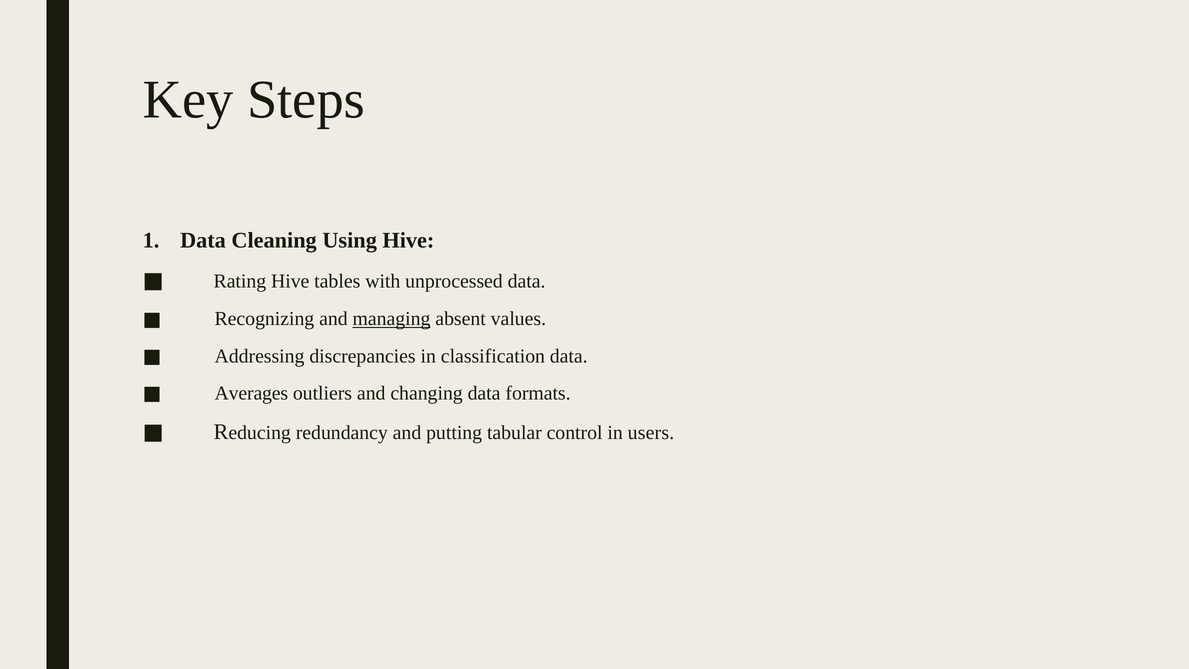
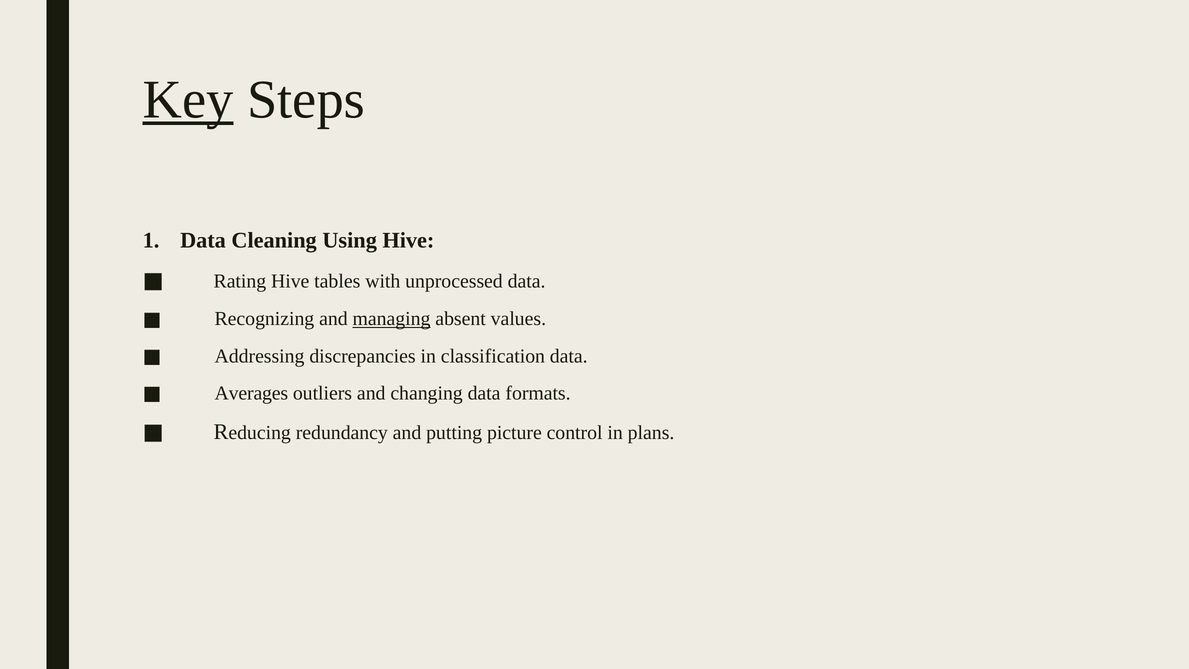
Key underline: none -> present
tabular: tabular -> picture
users: users -> plans
